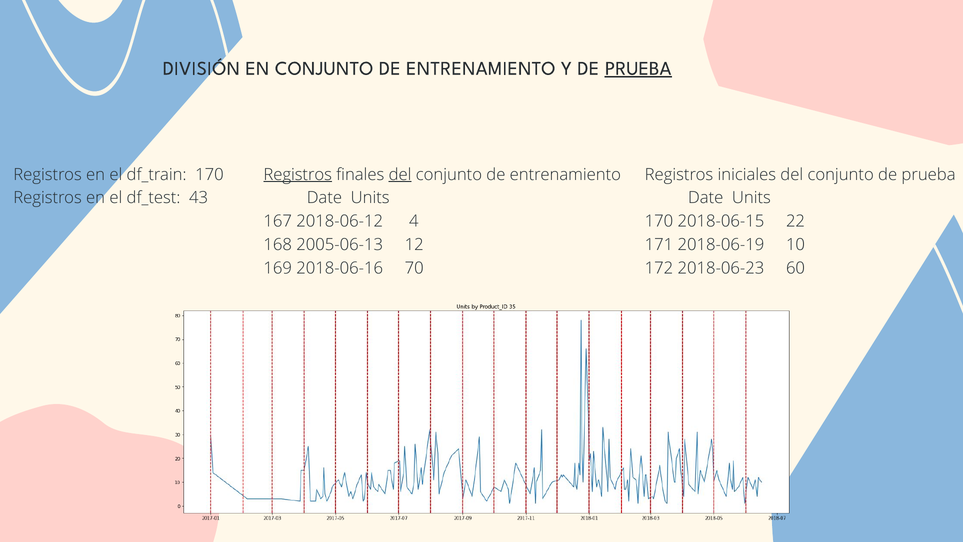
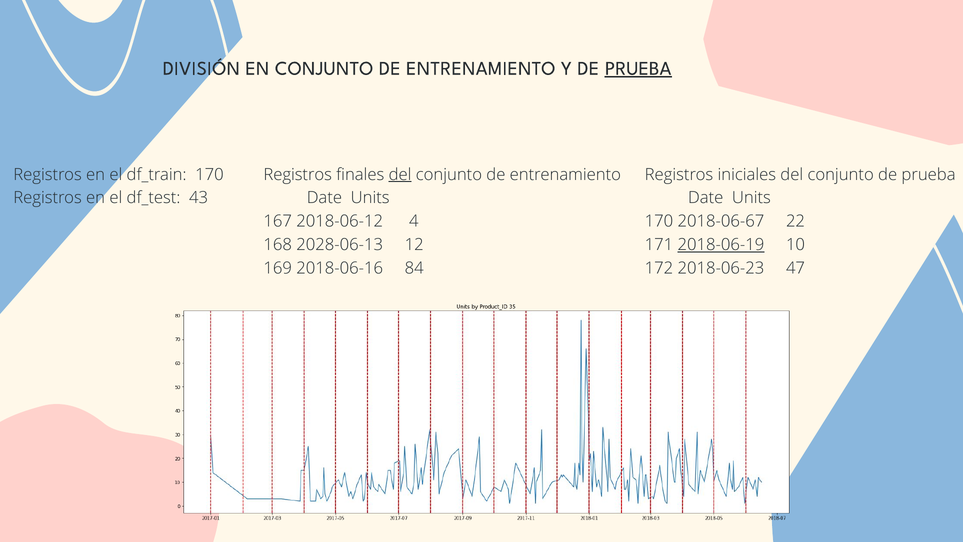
Registros at (298, 174) underline: present -> none
2018-06-15: 2018-06-15 -> 2018-06-67
2005-06-13: 2005-06-13 -> 2028-06-13
2018-06-19 underline: none -> present
70: 70 -> 84
60: 60 -> 47
